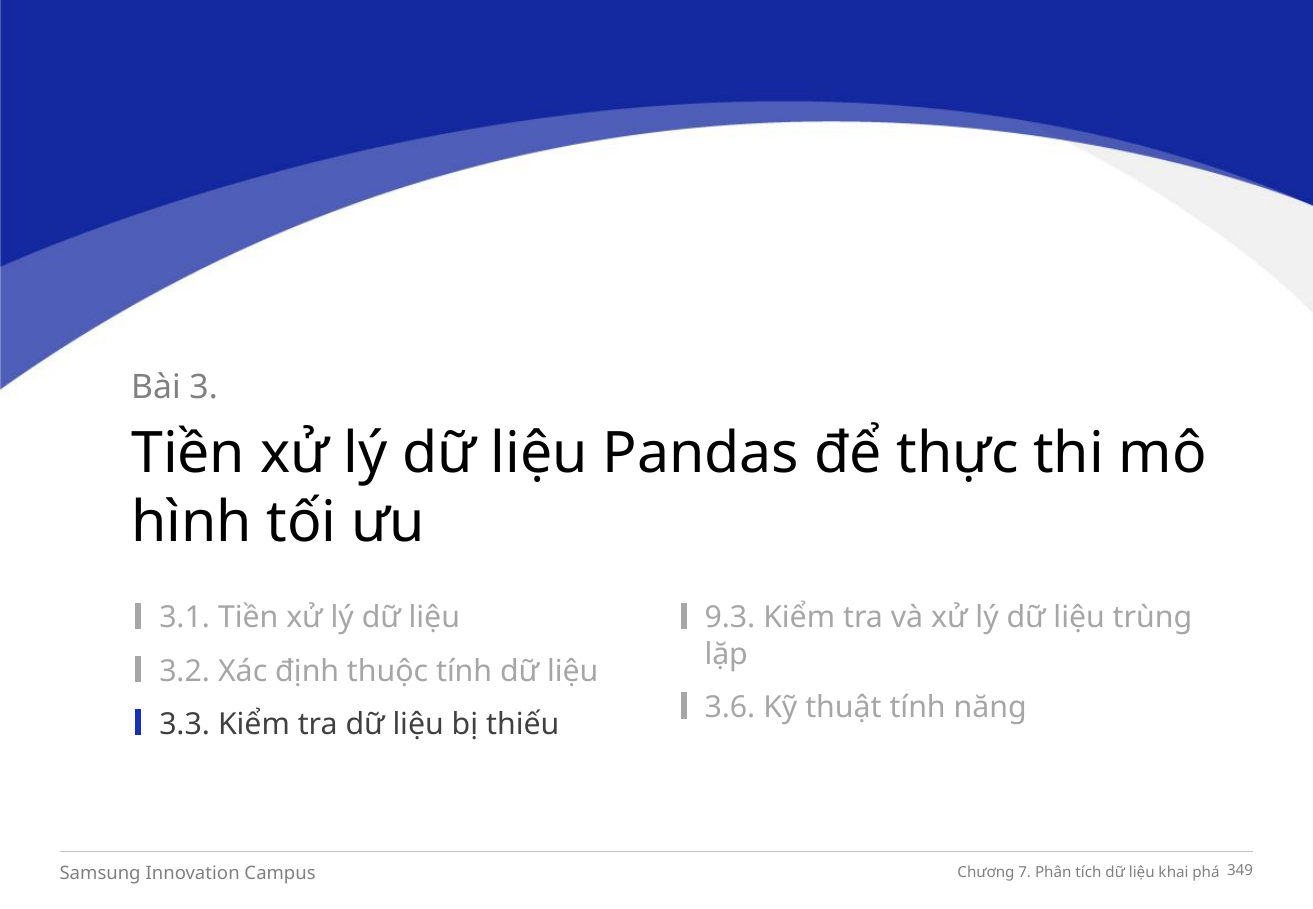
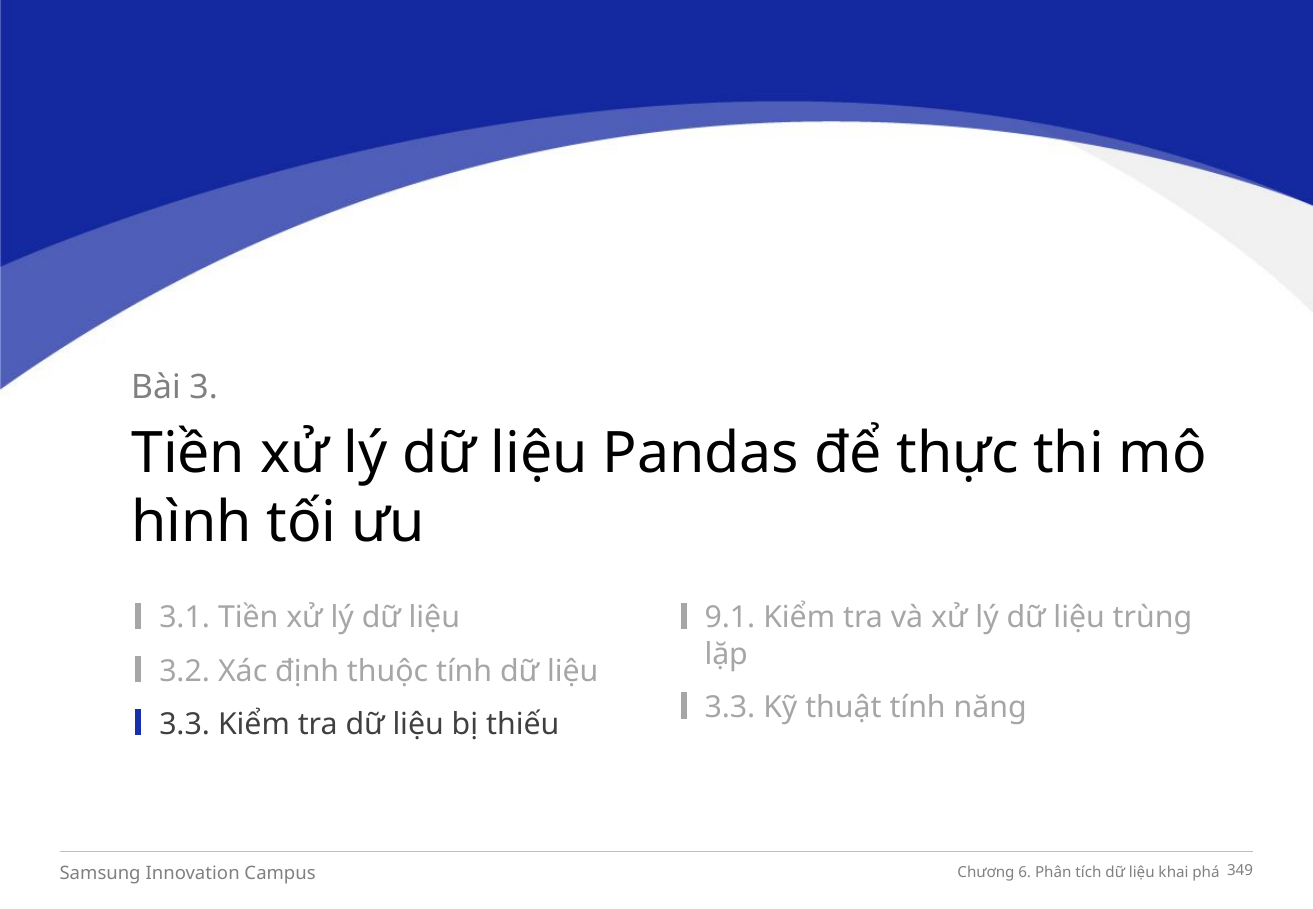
9.3: 9.3 -> 9.1
3.6 at (730, 708): 3.6 -> 3.3
7: 7 -> 6
